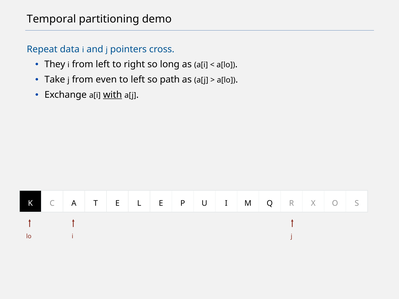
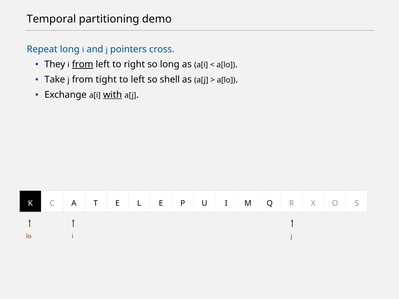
Repeat data: data -> long
from at (83, 64) underline: none -> present
even: even -> tight
path: path -> shell
